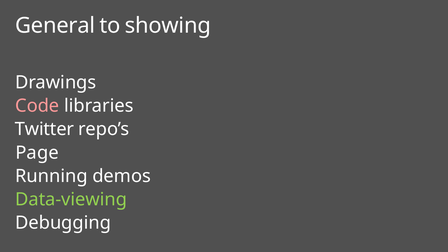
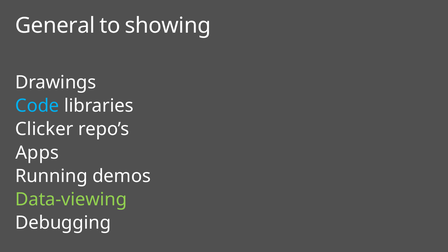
Code colour: pink -> light blue
Twitter: Twitter -> Clicker
Page: Page -> Apps
